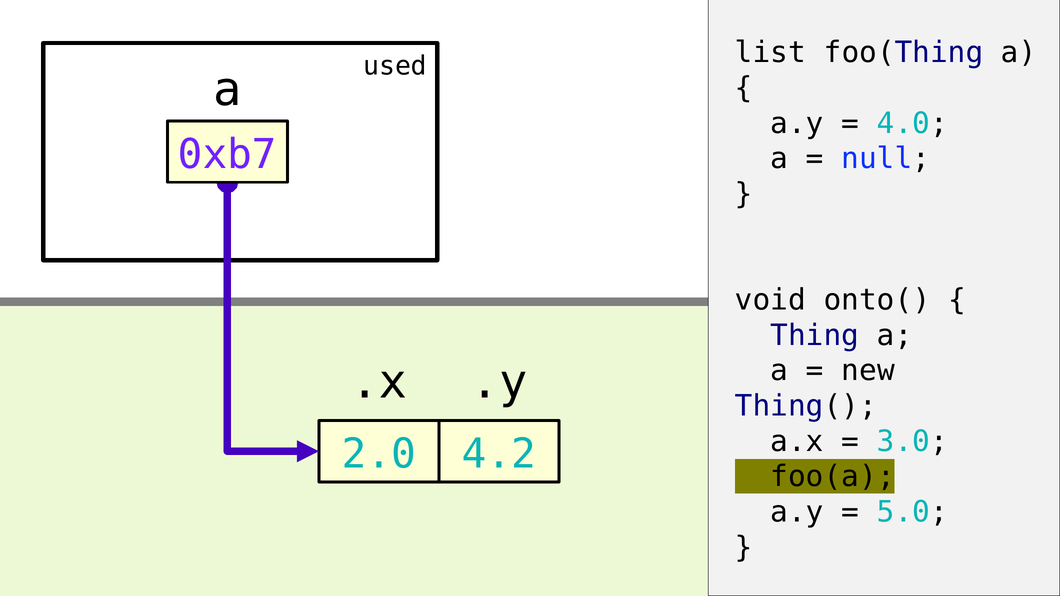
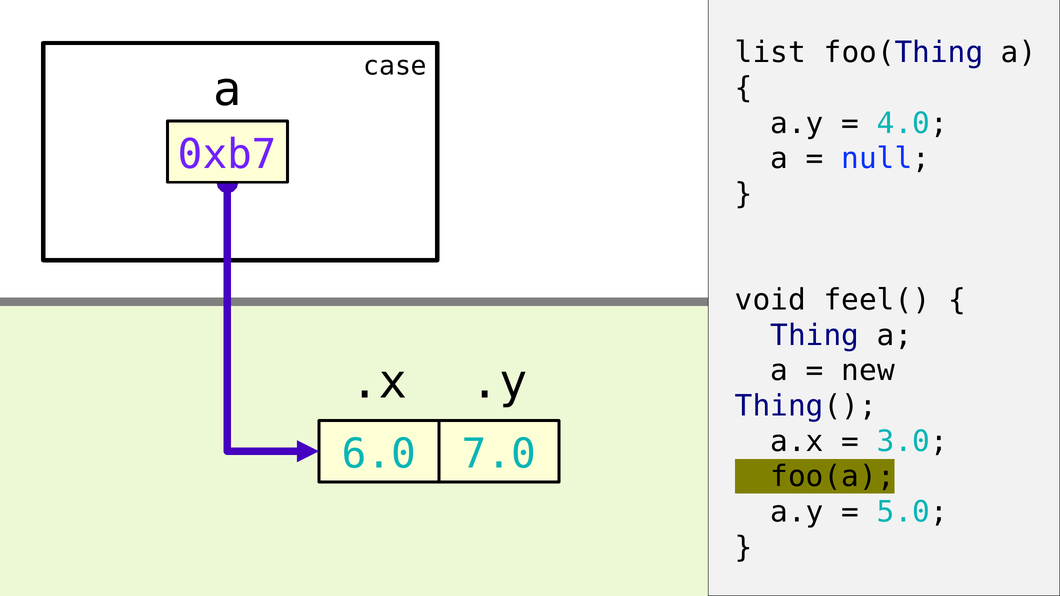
used: used -> case
onto(: onto( -> feel(
2.0: 2.0 -> 6.0
4.2: 4.2 -> 7.0
